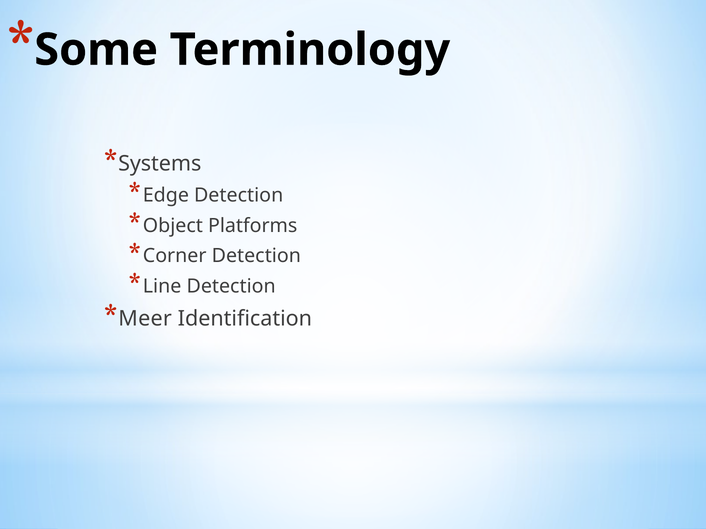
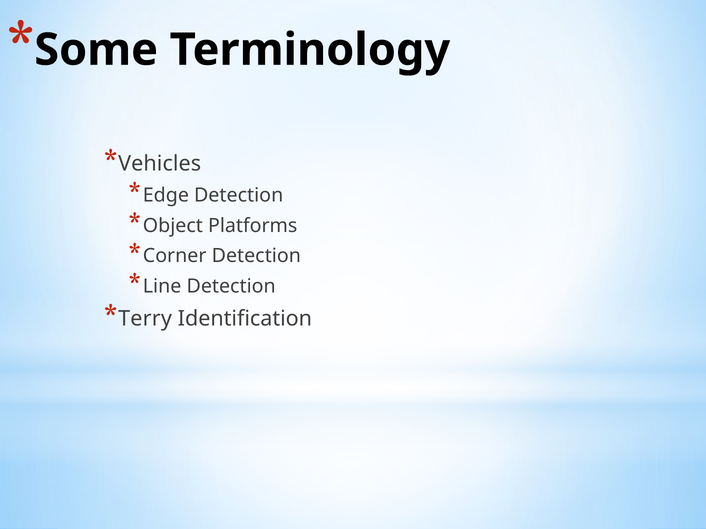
Systems: Systems -> Vehicles
Meer: Meer -> Terry
